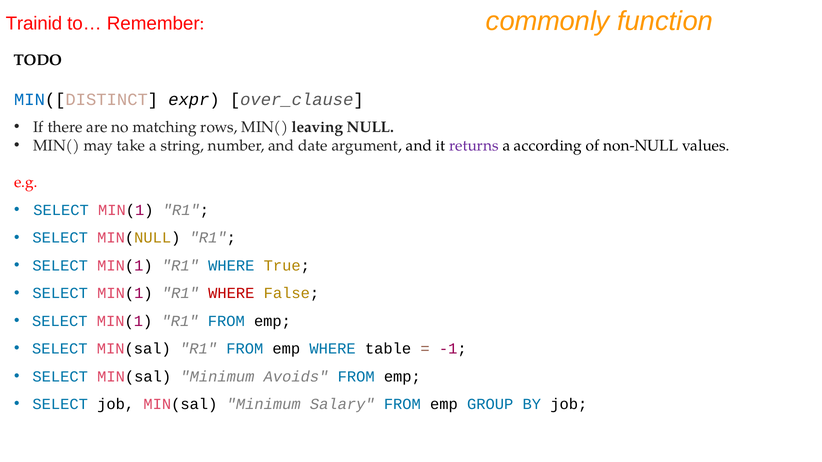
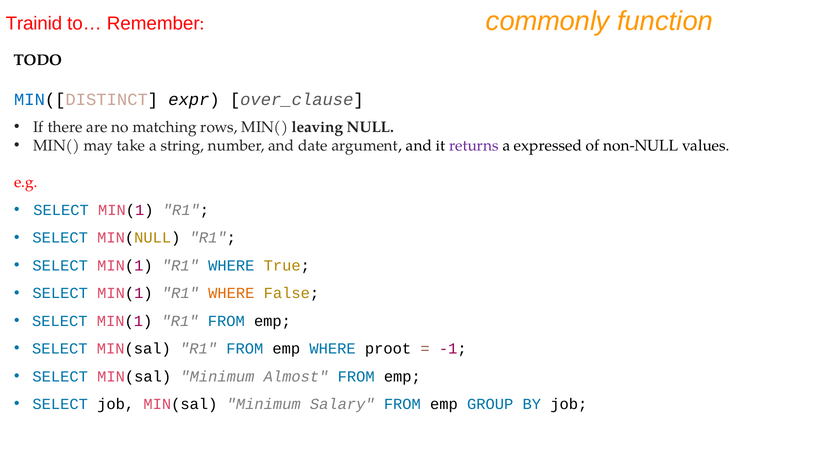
according: according -> expressed
WHERE at (231, 294) colour: red -> orange
table: table -> proot
Avoids: Avoids -> Almost
